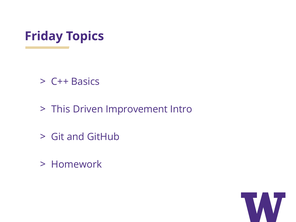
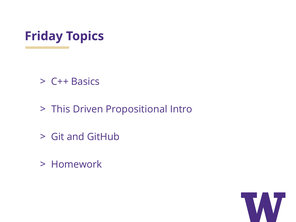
Improvement: Improvement -> Propositional
